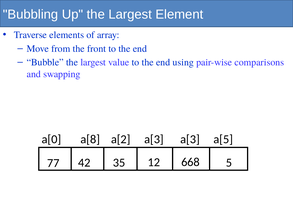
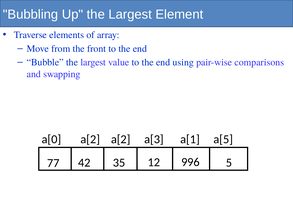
a[0 a[8: a[8 -> a[2
a[3 a[3: a[3 -> a[1
668: 668 -> 996
